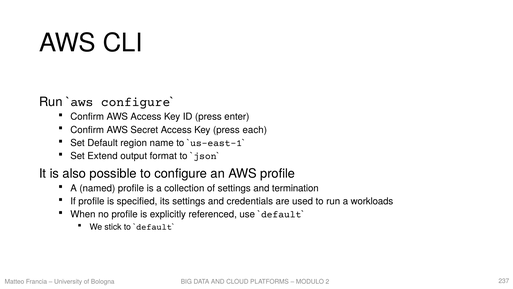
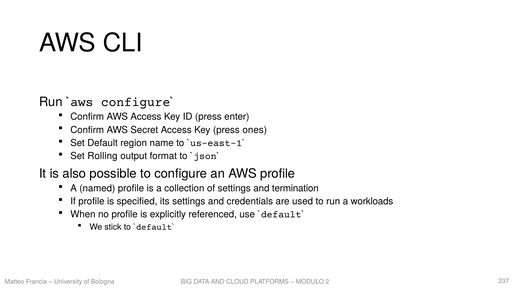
each: each -> ones
Extend: Extend -> Rolling
